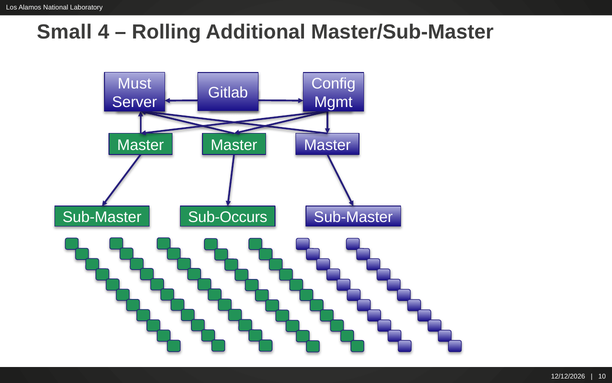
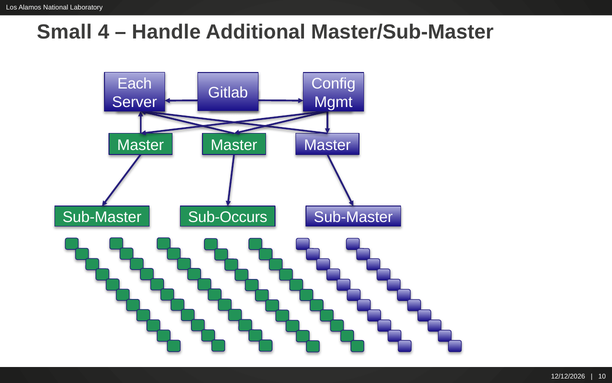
Rolling: Rolling -> Handle
Must: Must -> Each
